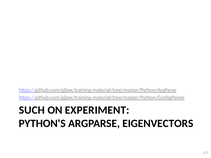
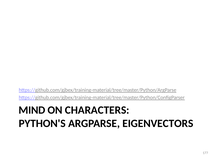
SUCH: SUCH -> MIND
EXPERIMENT: EXPERIMENT -> CHARACTERS
